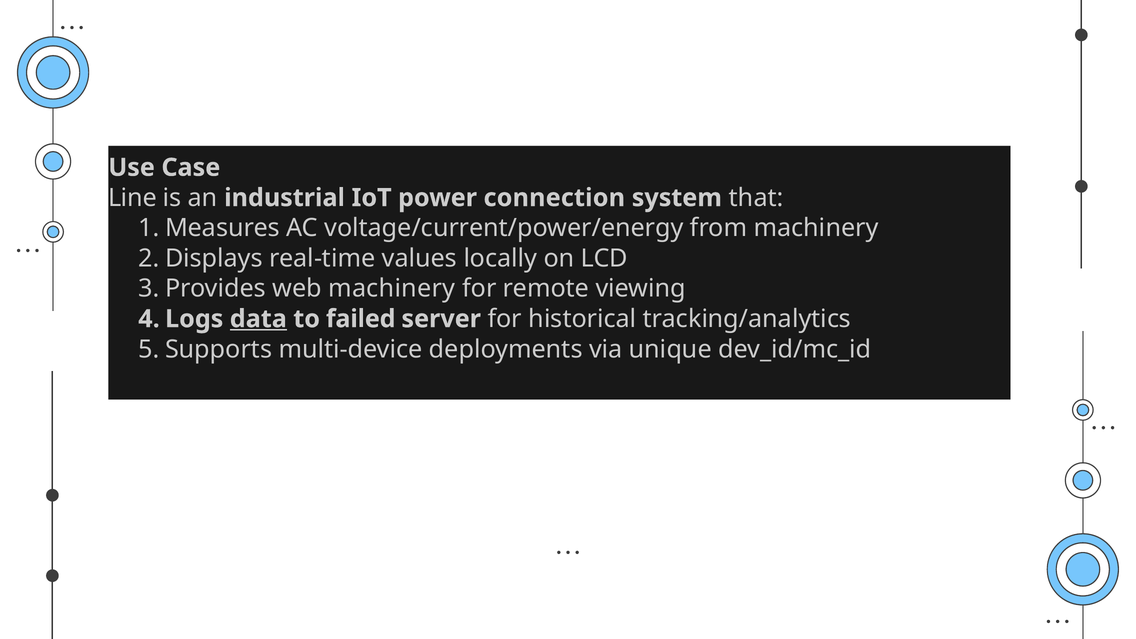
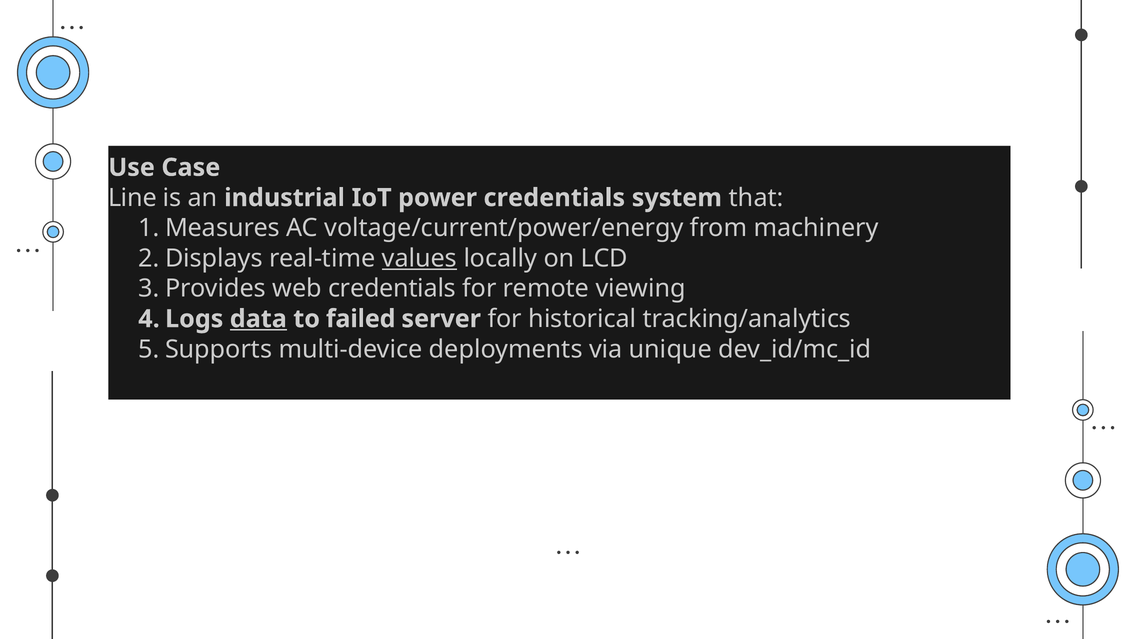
power connection: connection -> credentials
values underline: none -> present
web machinery: machinery -> credentials
